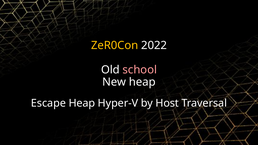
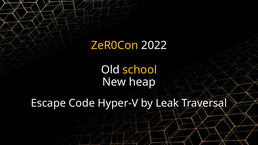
school colour: pink -> yellow
Escape Heap: Heap -> Code
Host: Host -> Leak
